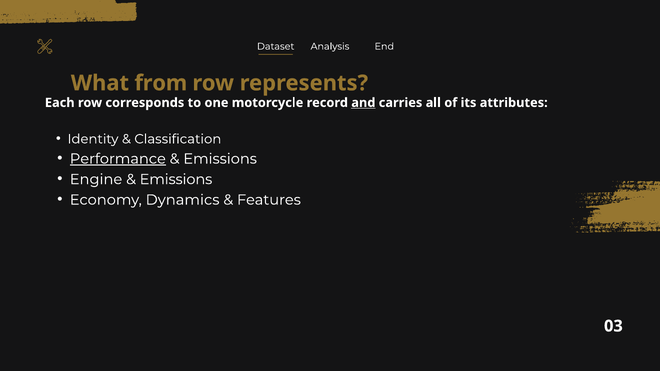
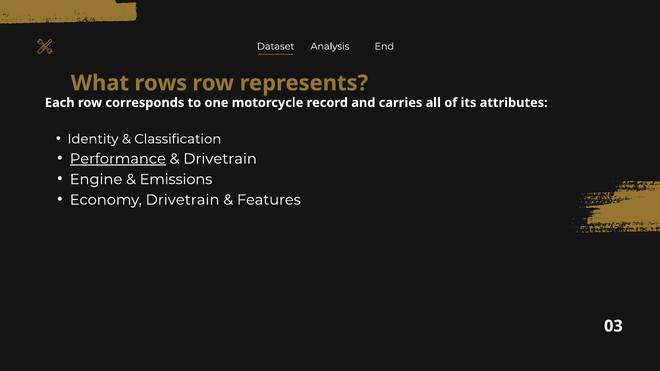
from: from -> rows
and underline: present -> none
Emissions at (220, 159): Emissions -> Drivetrain
Economy Dynamics: Dynamics -> Drivetrain
